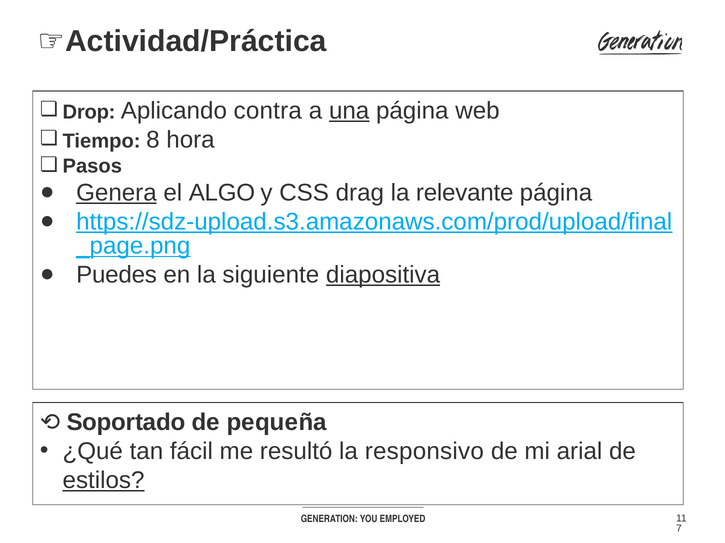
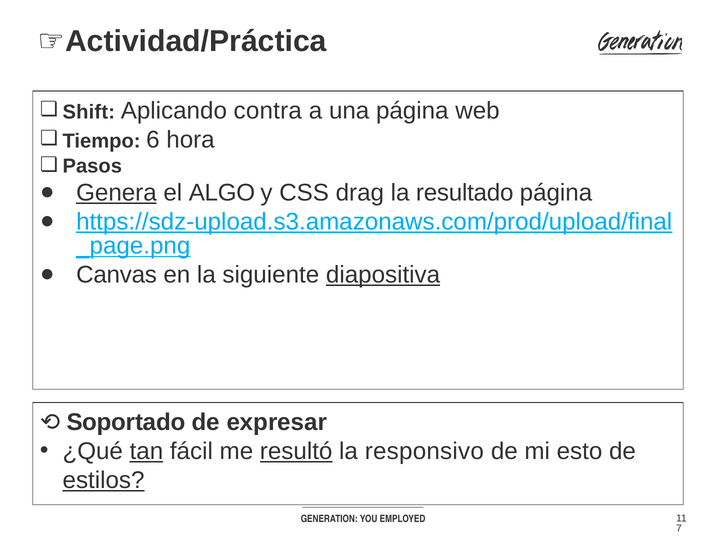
Drop: Drop -> Shift
una underline: present -> none
8: 8 -> 6
relevante: relevante -> resultado
Puedes: Puedes -> Canvas
pequeña: pequeña -> expresar
tan underline: none -> present
resultó underline: none -> present
arial: arial -> esto
